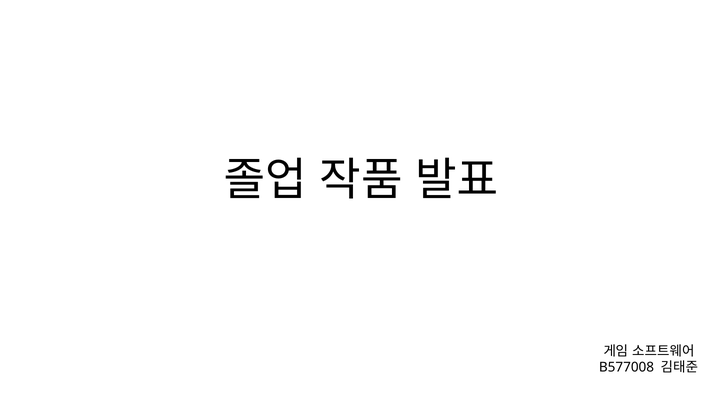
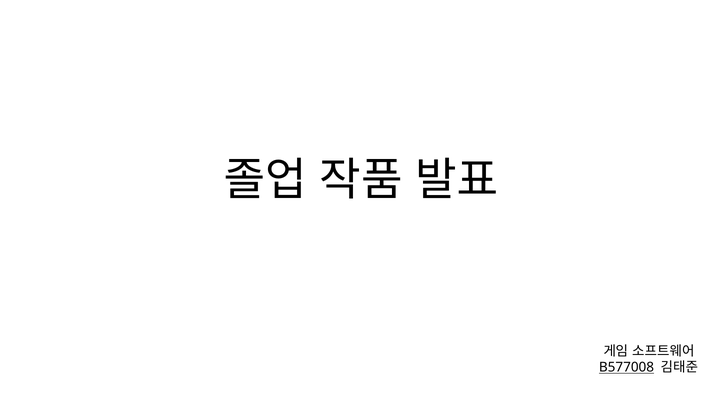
B577008 underline: none -> present
